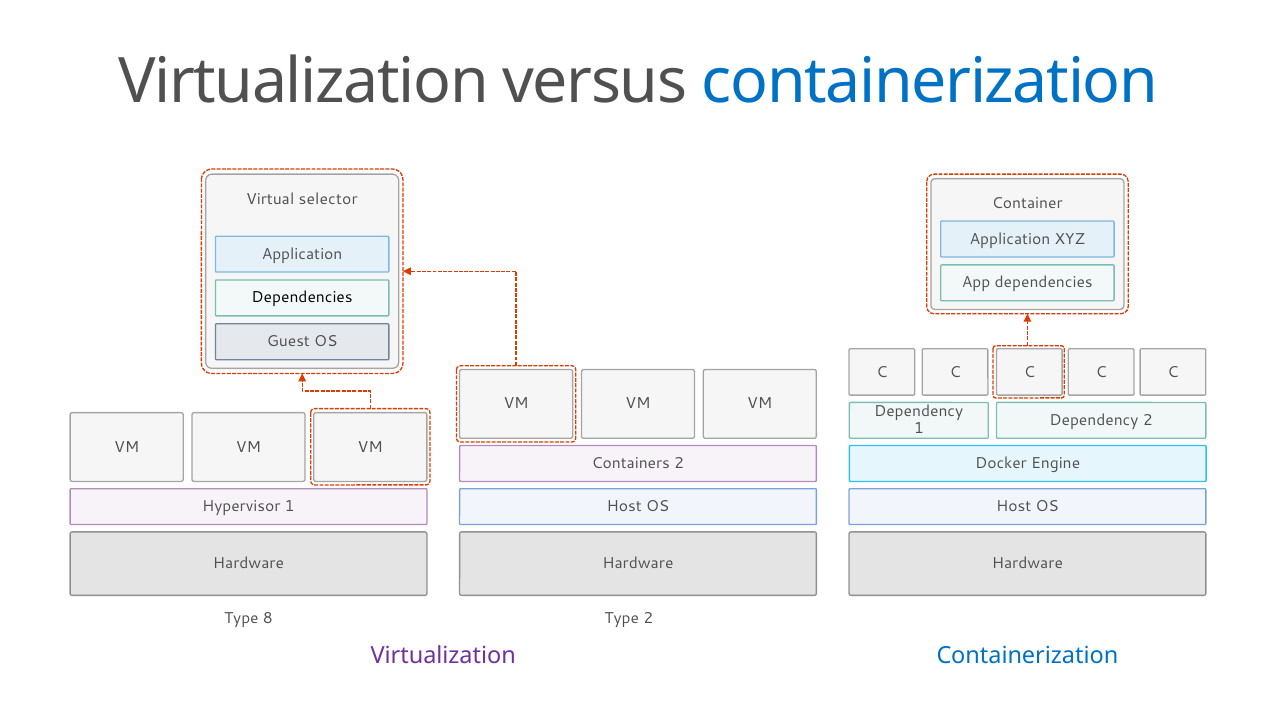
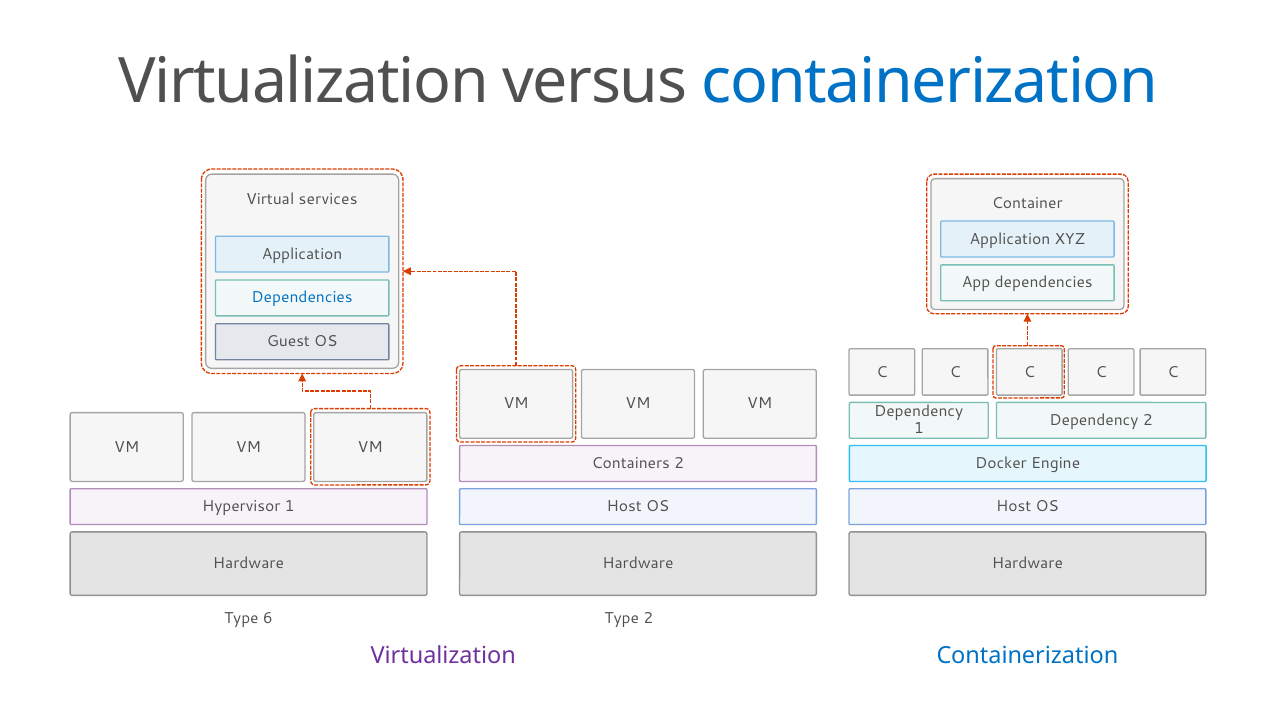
selector: selector -> services
Dependencies at (302, 298) colour: black -> blue
8: 8 -> 6
